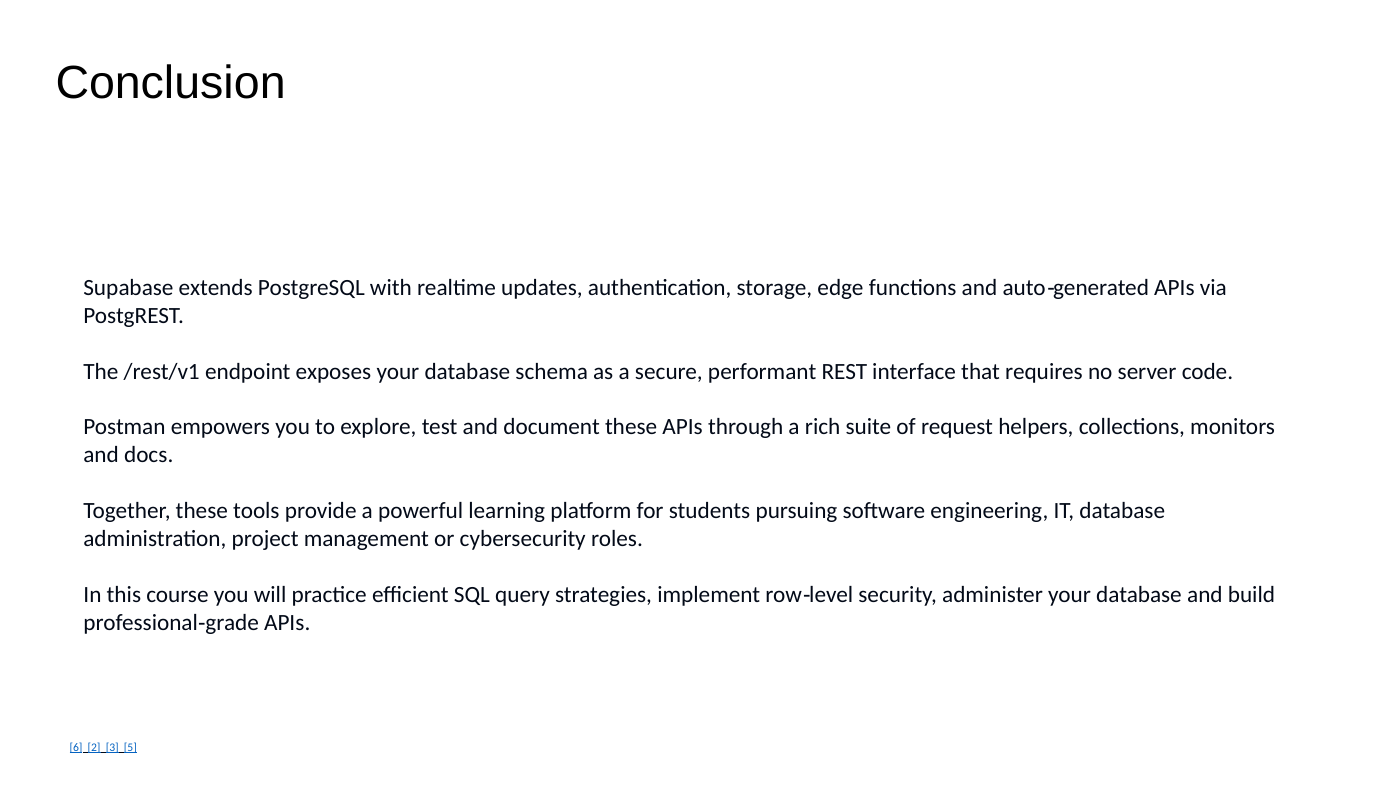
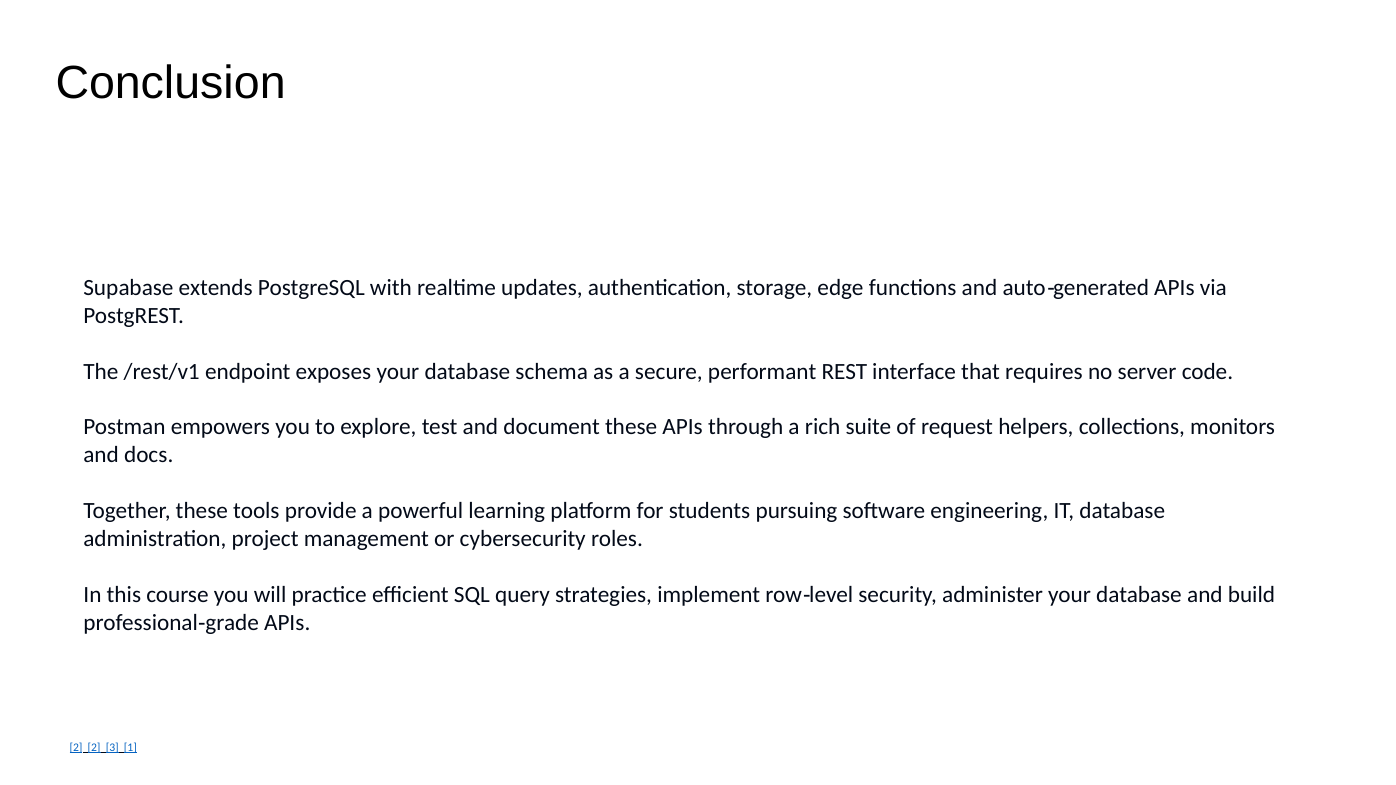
6 at (76, 748): 6 -> 2
5: 5 -> 1
